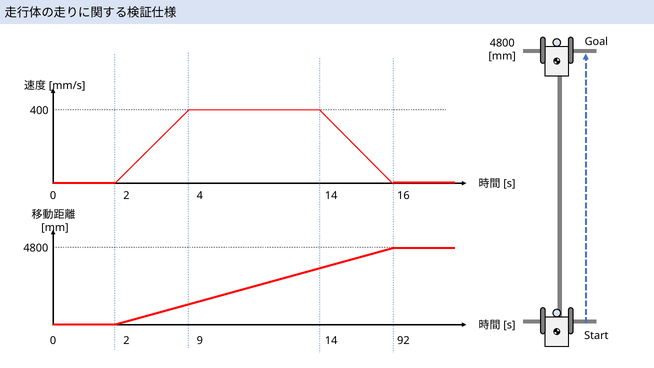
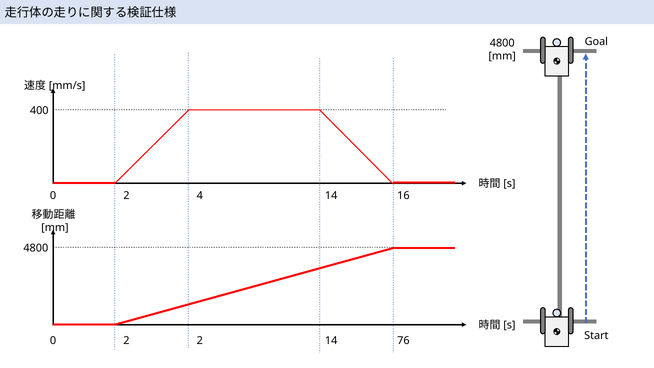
0 9: 9 -> 2
92: 92 -> 76
